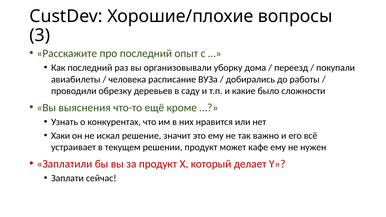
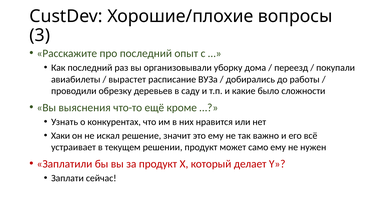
человека: человека -> вырастет
кафе: кафе -> само
